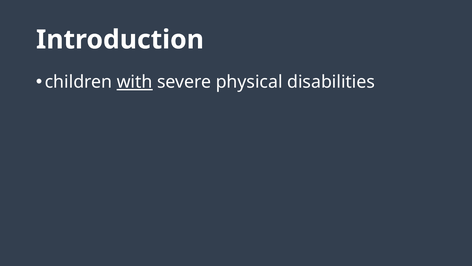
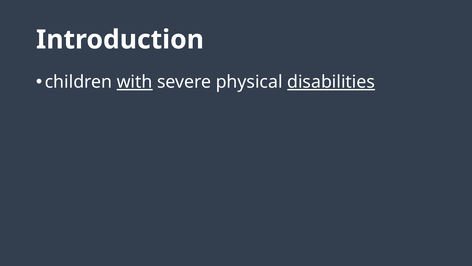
disabilities underline: none -> present
